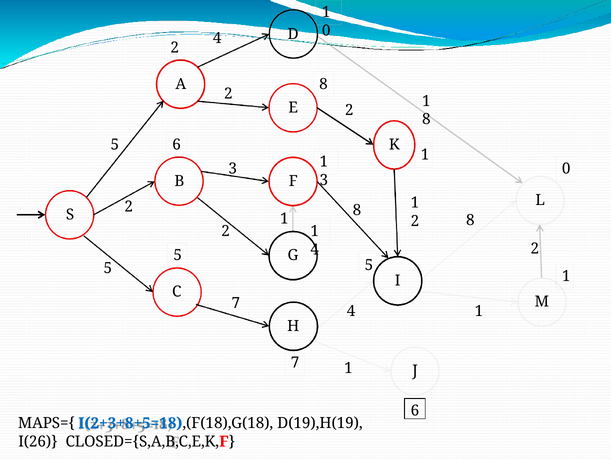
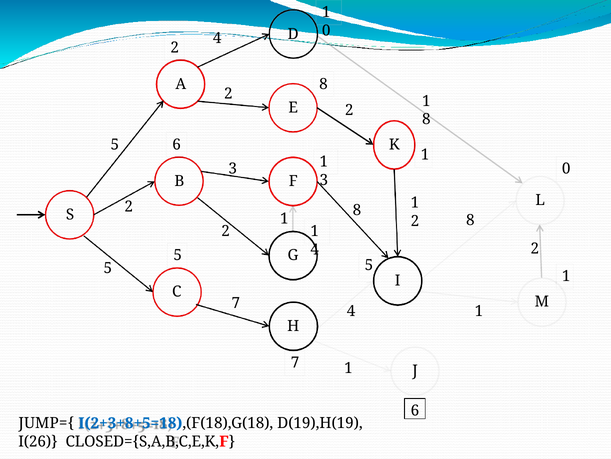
MAPS={: MAPS={ -> JUMP={
